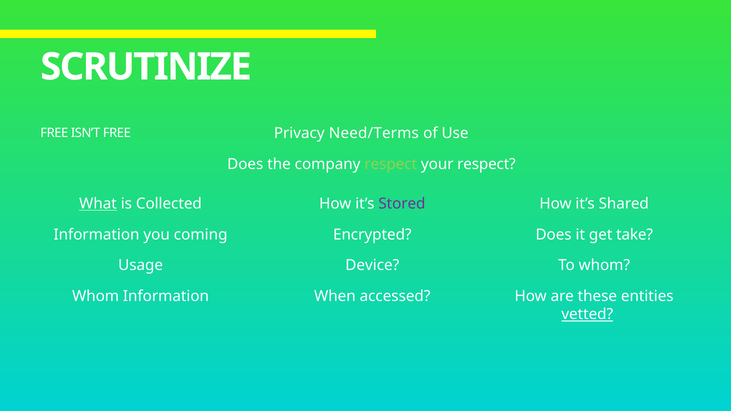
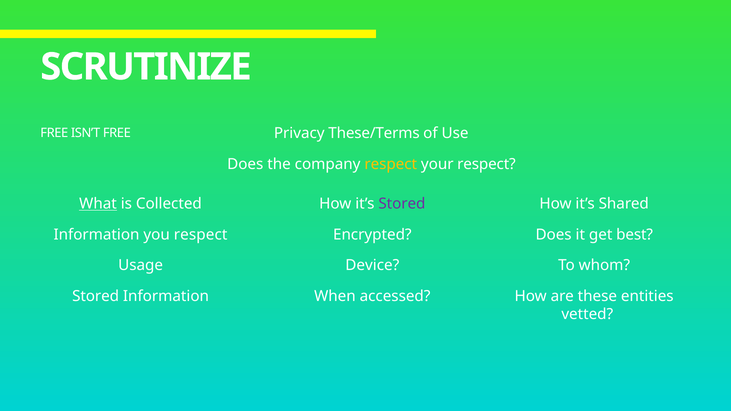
Need/Terms: Need/Terms -> These/Terms
respect at (391, 164) colour: light green -> yellow
take: take -> best
you coming: coming -> respect
Whom at (96, 296): Whom -> Stored
vetted underline: present -> none
